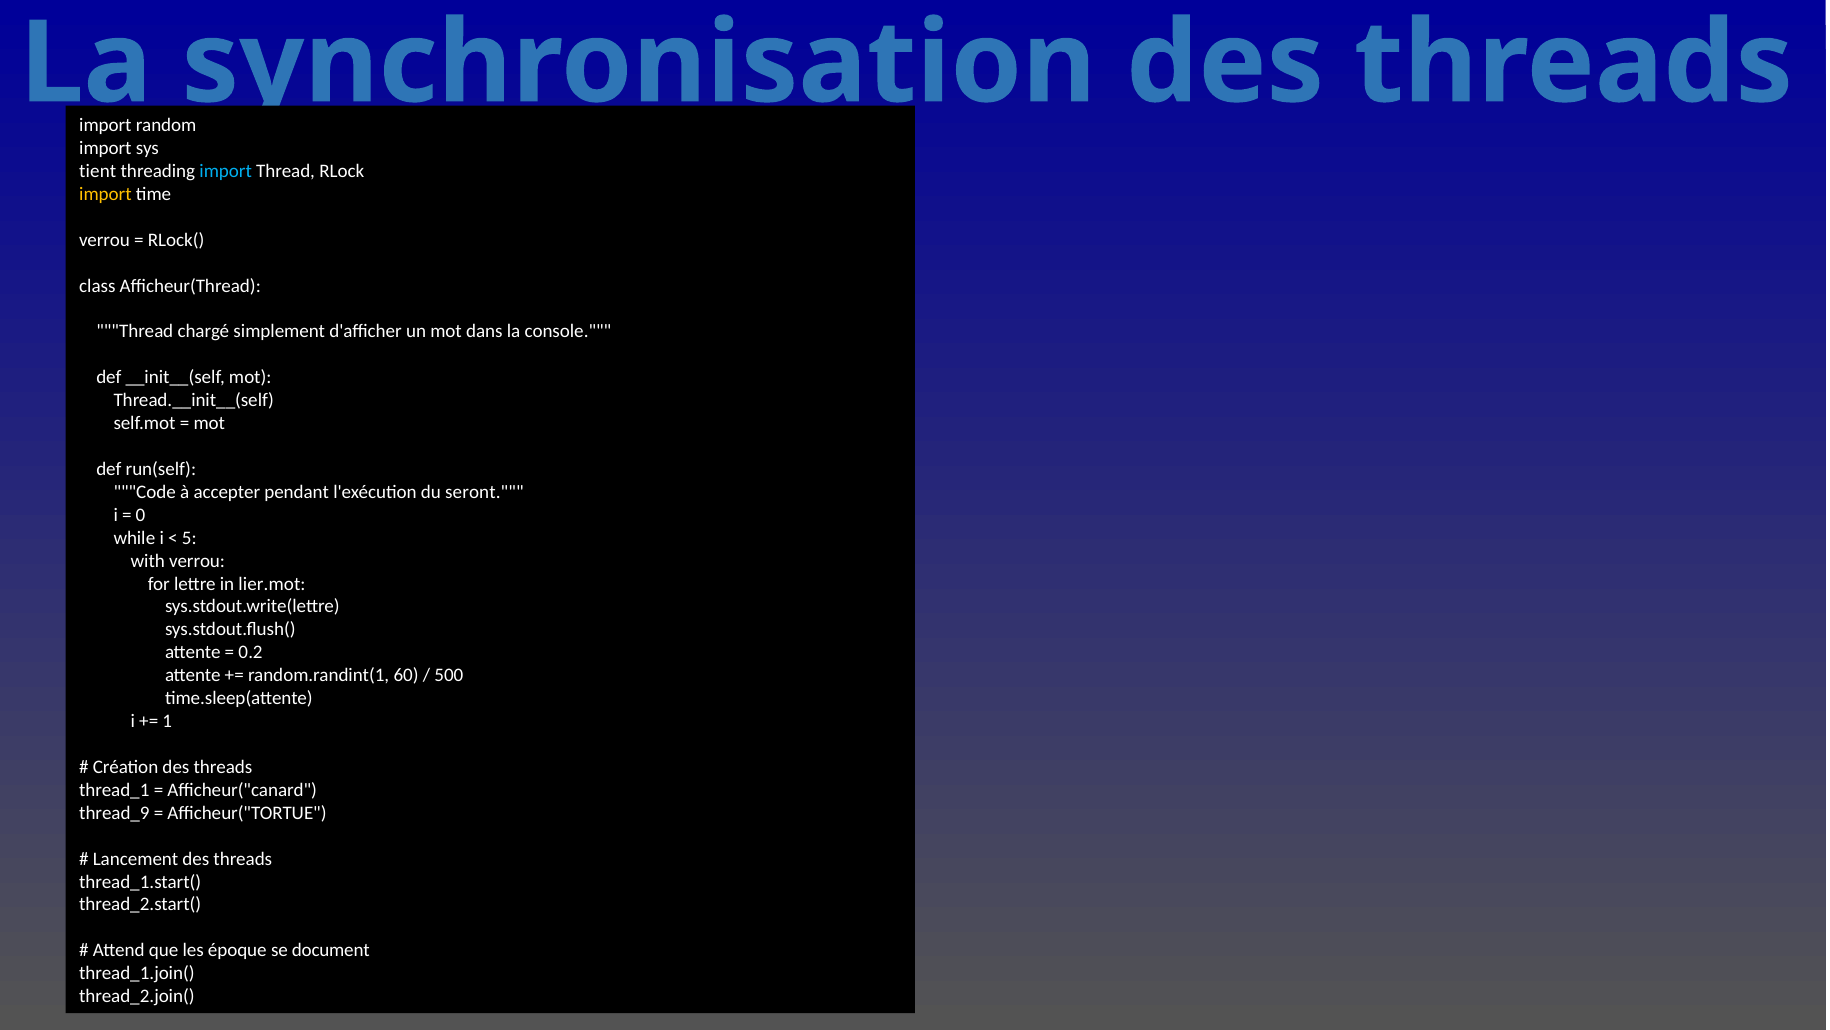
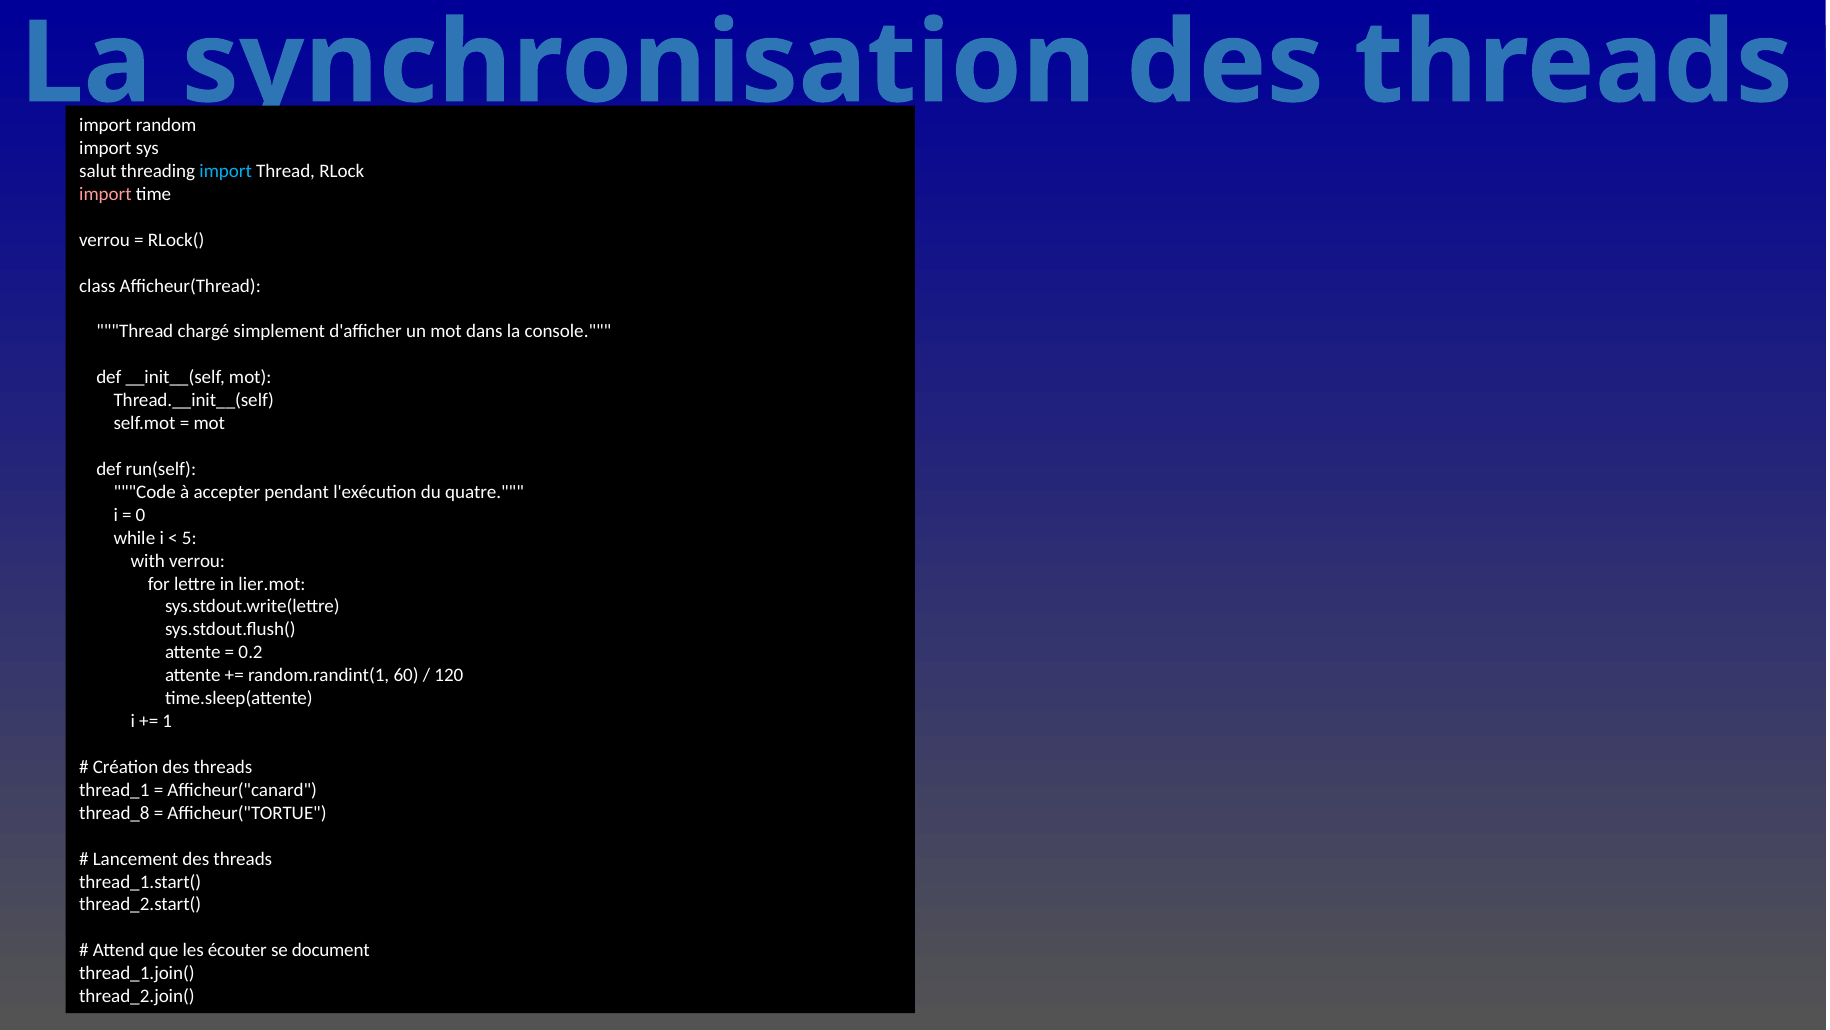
tient: tient -> salut
import at (105, 194) colour: yellow -> pink
seront: seront -> quatre
500: 500 -> 120
thread_9: thread_9 -> thread_8
époque: époque -> écouter
